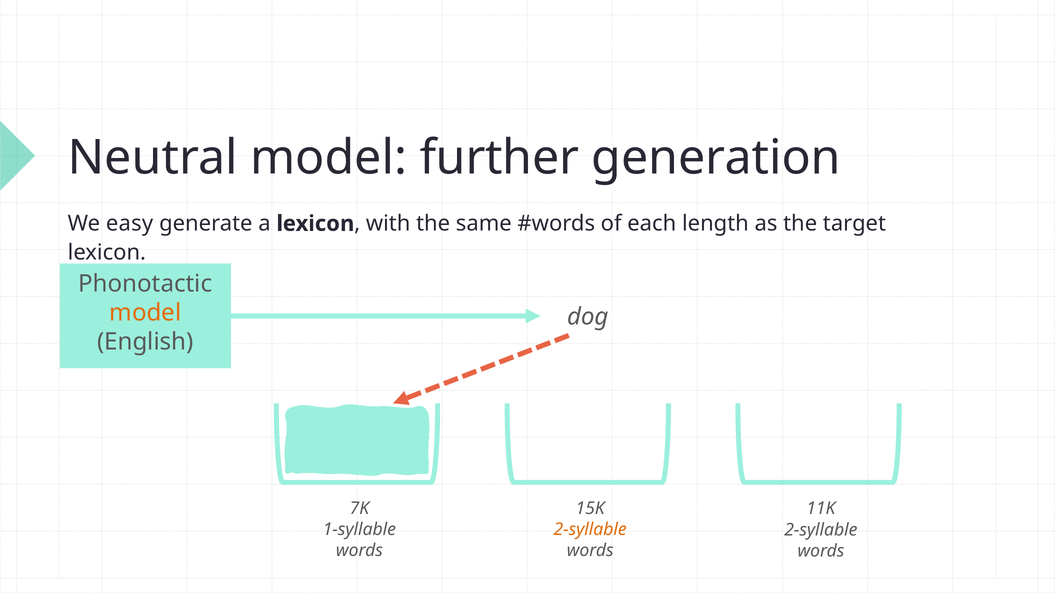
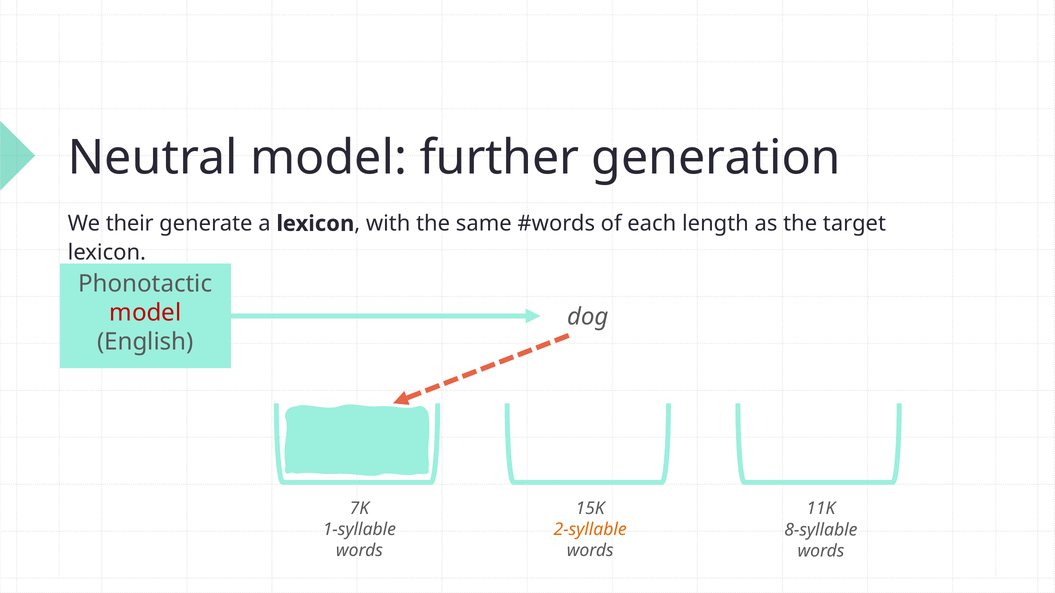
easy: easy -> their
model at (145, 313) colour: orange -> red
2-syllable at (821, 530): 2-syllable -> 8-syllable
